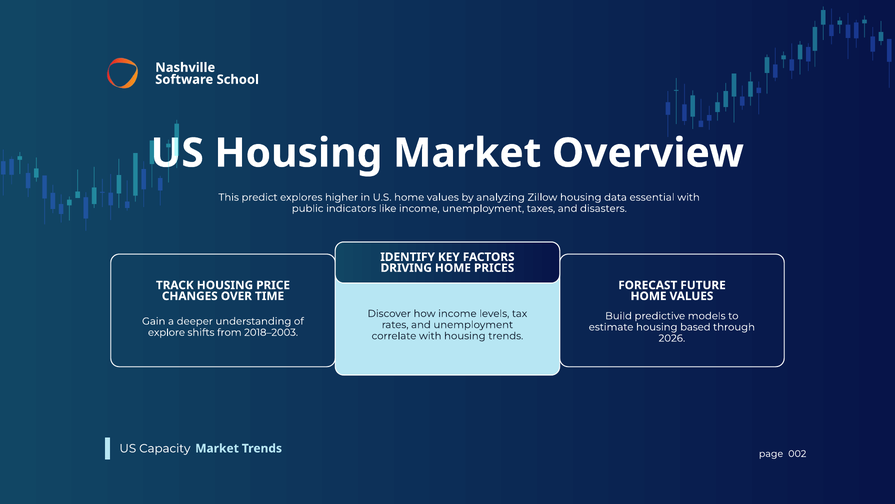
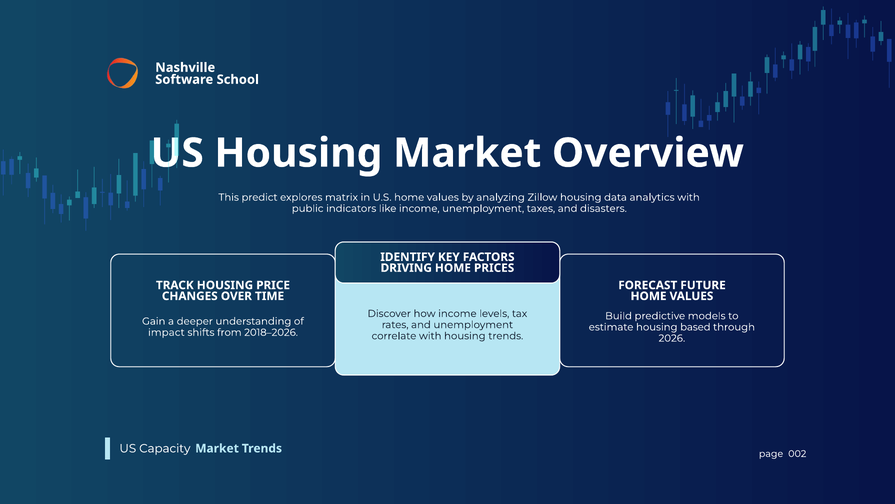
higher: higher -> matrix
essential: essential -> analytics
explore: explore -> impact
2018–2003: 2018–2003 -> 2018–2026
